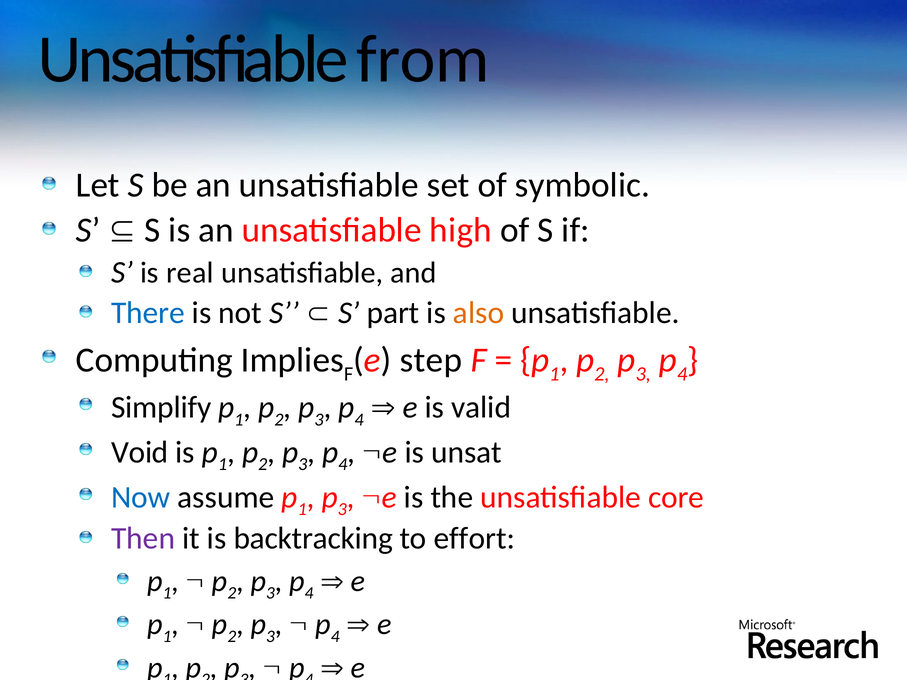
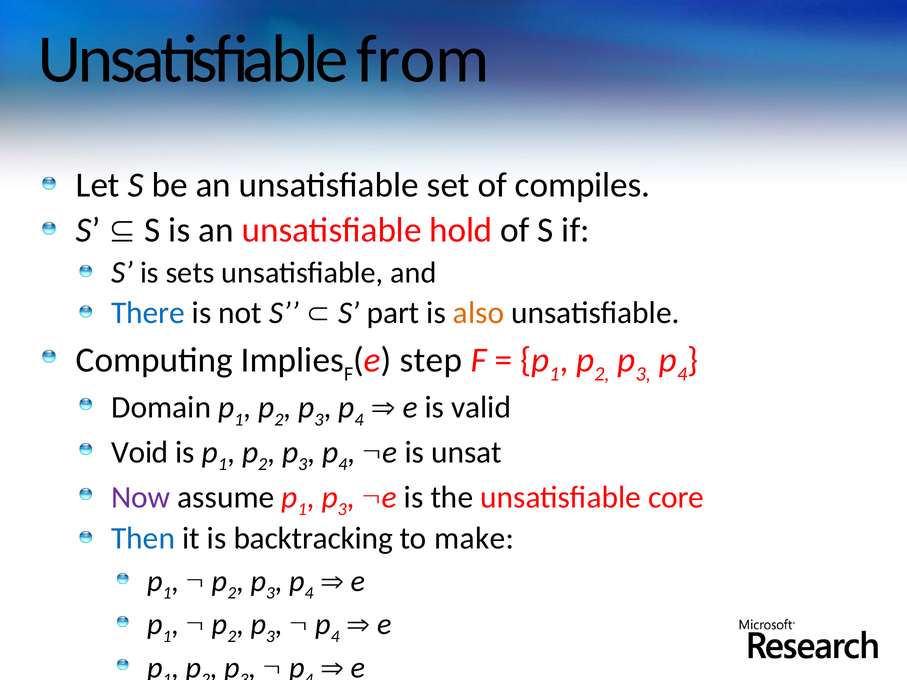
symbolic: symbolic -> compiles
high: high -> hold
real: real -> sets
Simplify: Simplify -> Domain
Now colour: blue -> purple
Then colour: purple -> blue
effort: effort -> make
